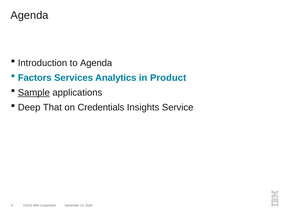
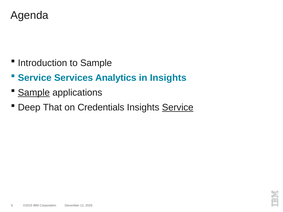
to Agenda: Agenda -> Sample
Factors at (35, 78): Factors -> Service
in Product: Product -> Insights
Service at (178, 108) underline: none -> present
